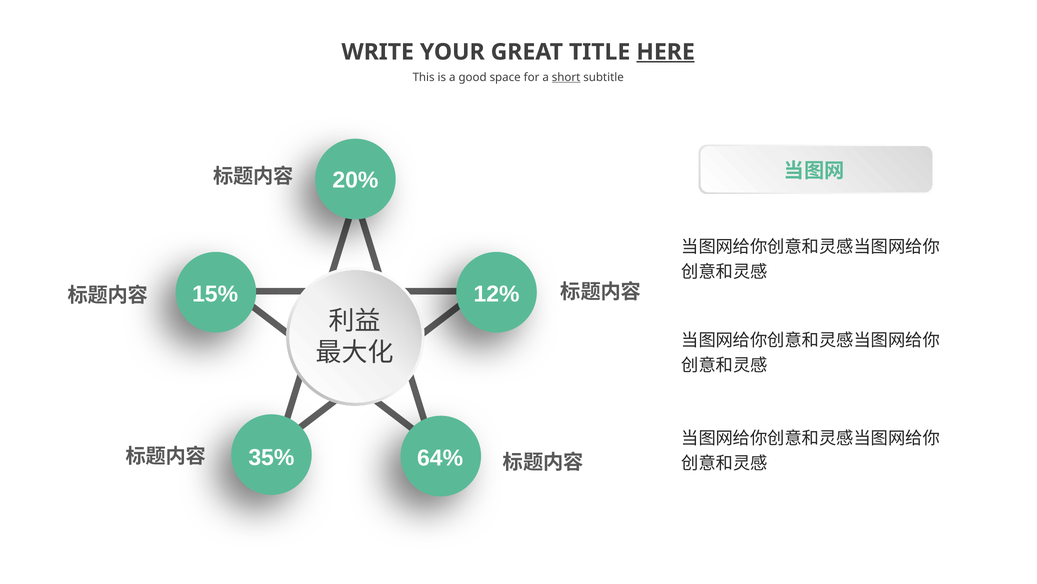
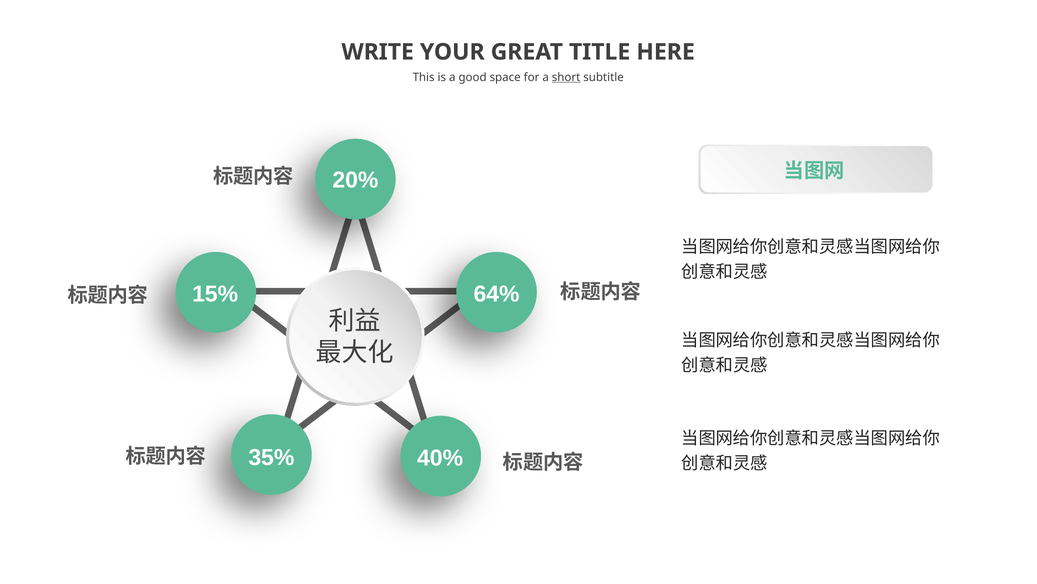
HERE underline: present -> none
12%: 12% -> 64%
64%: 64% -> 40%
